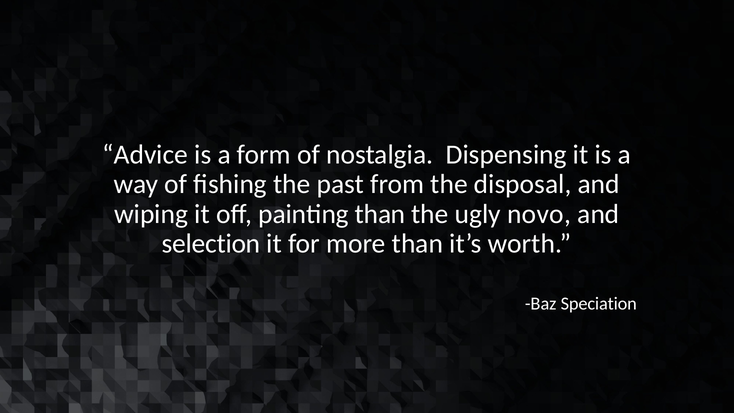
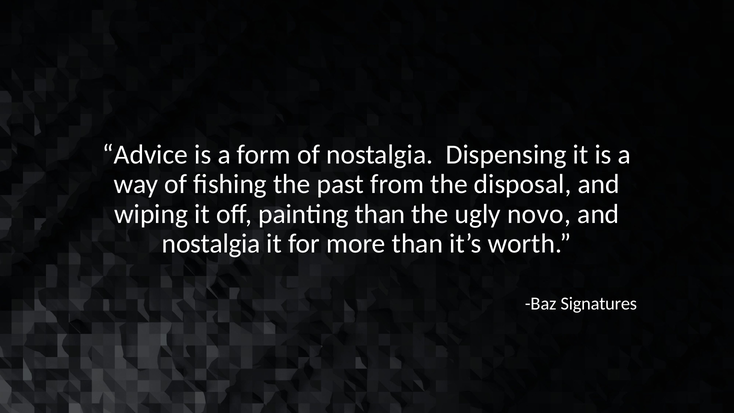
selection at (211, 244): selection -> nostalgia
Speciation: Speciation -> Signatures
